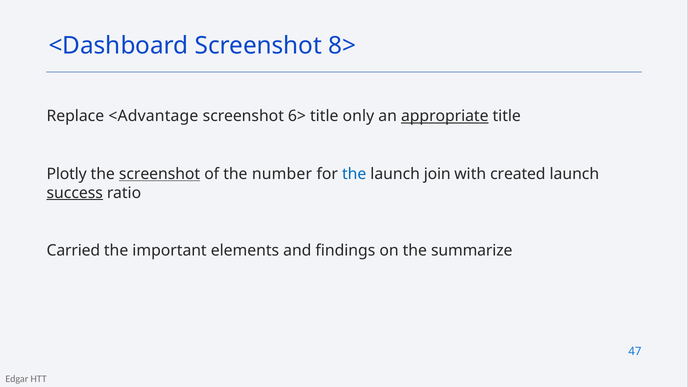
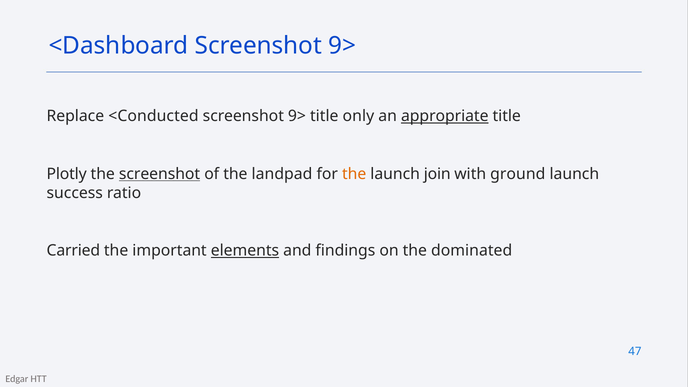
<Dashboard Screenshot 8>: 8> -> 9>
<Advantage: <Advantage -> <Conducted
6> at (297, 116): 6> -> 9>
number: number -> landpad
the at (354, 174) colour: blue -> orange
created: created -> ground
success underline: present -> none
elements underline: none -> present
summarize: summarize -> dominated
